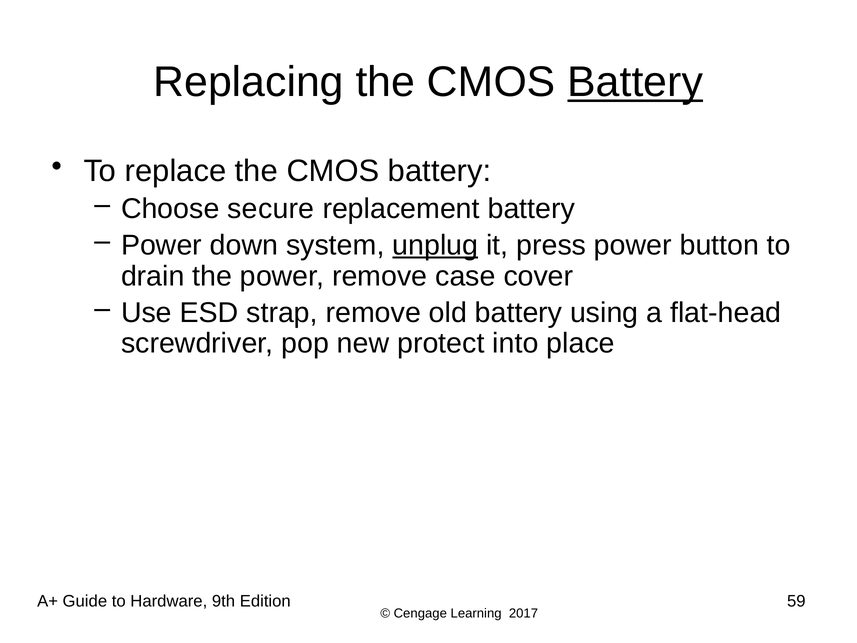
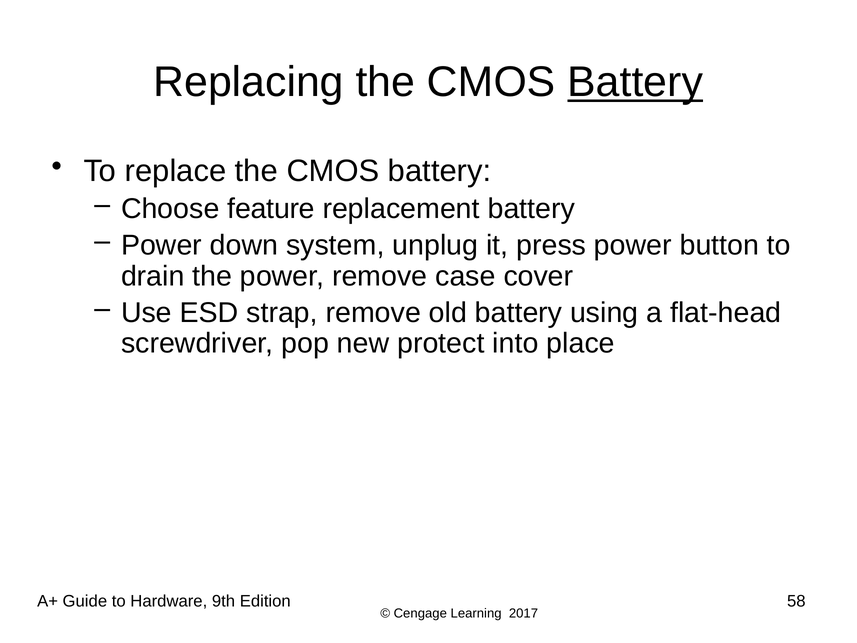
secure: secure -> feature
unplug underline: present -> none
59: 59 -> 58
